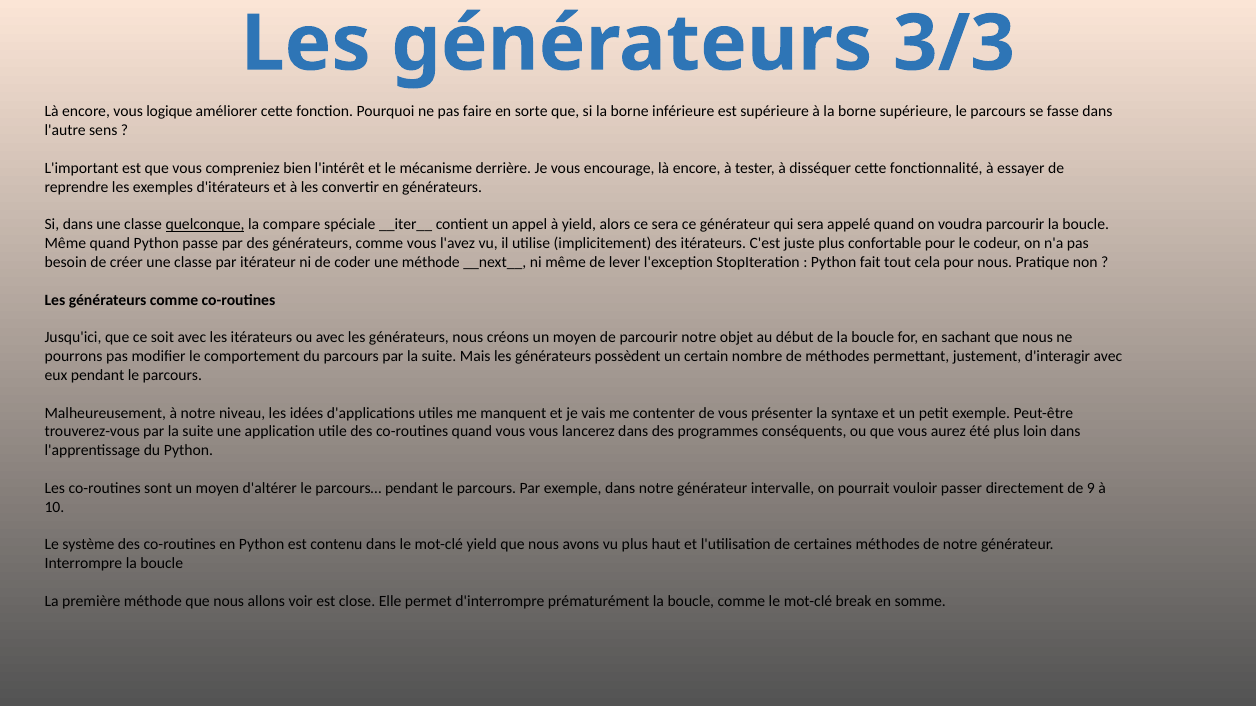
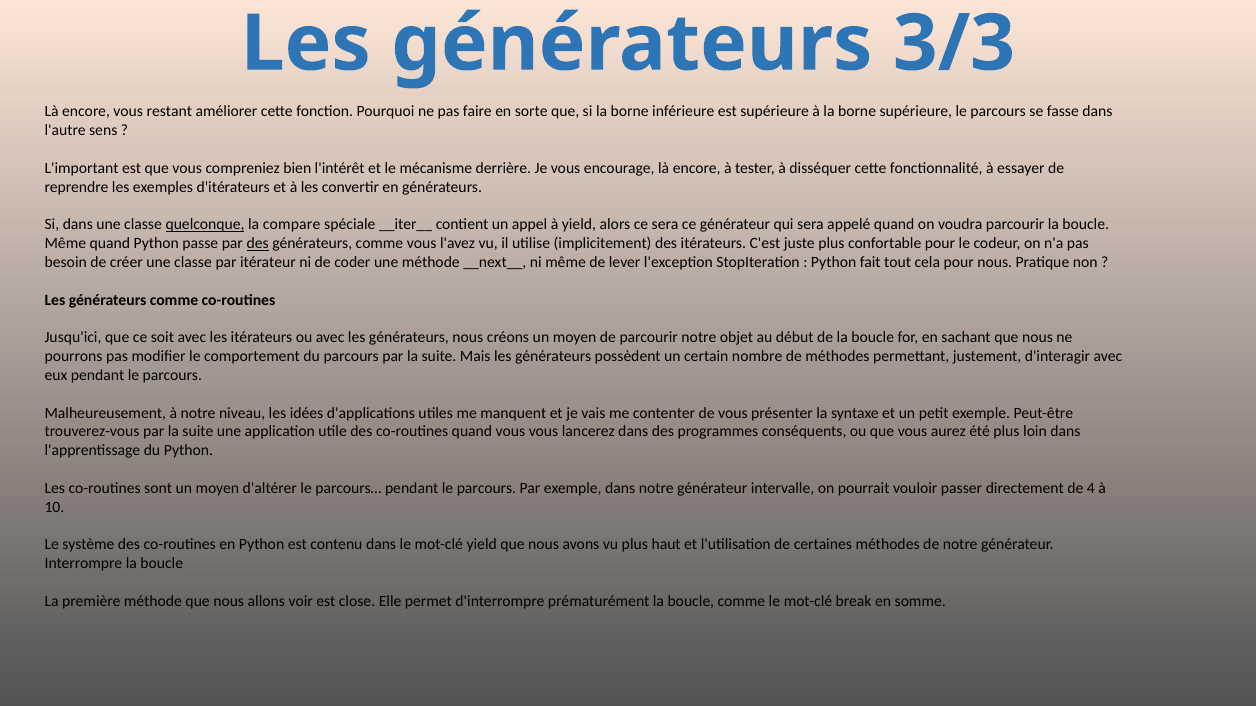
logique: logique -> restant
des at (258, 244) underline: none -> present
9: 9 -> 4
